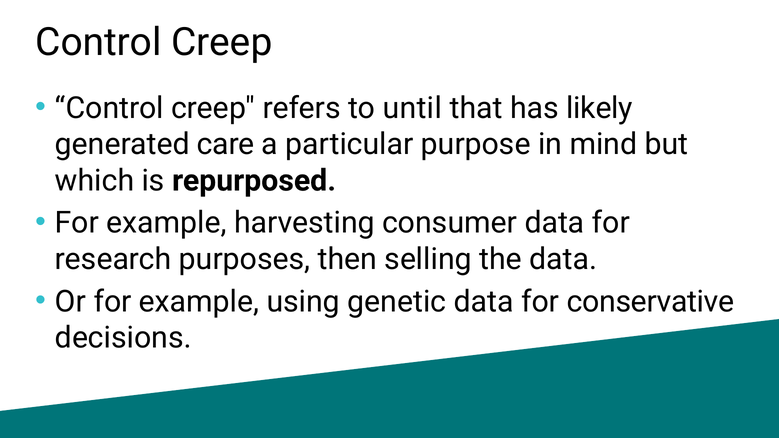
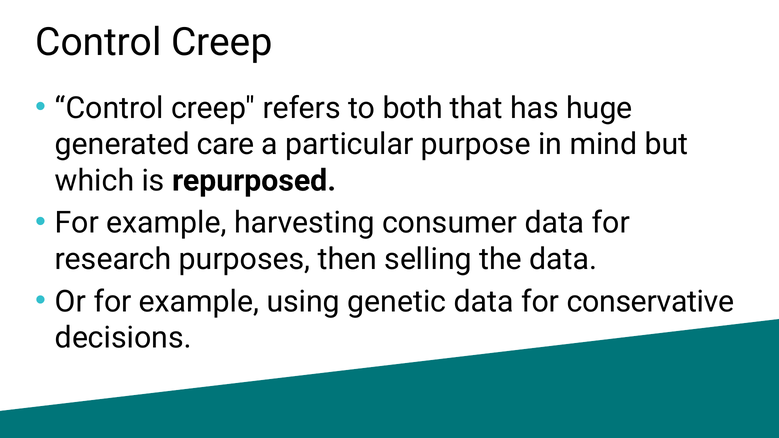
until: until -> both
likely: likely -> huge
